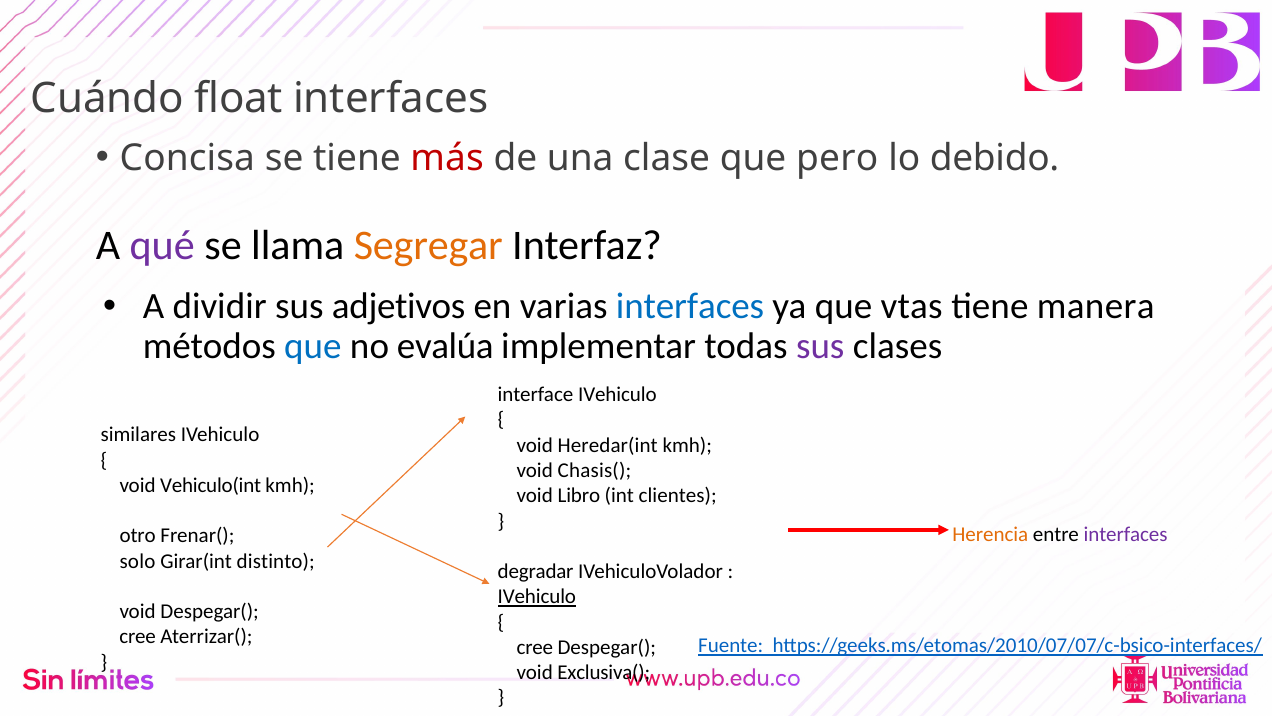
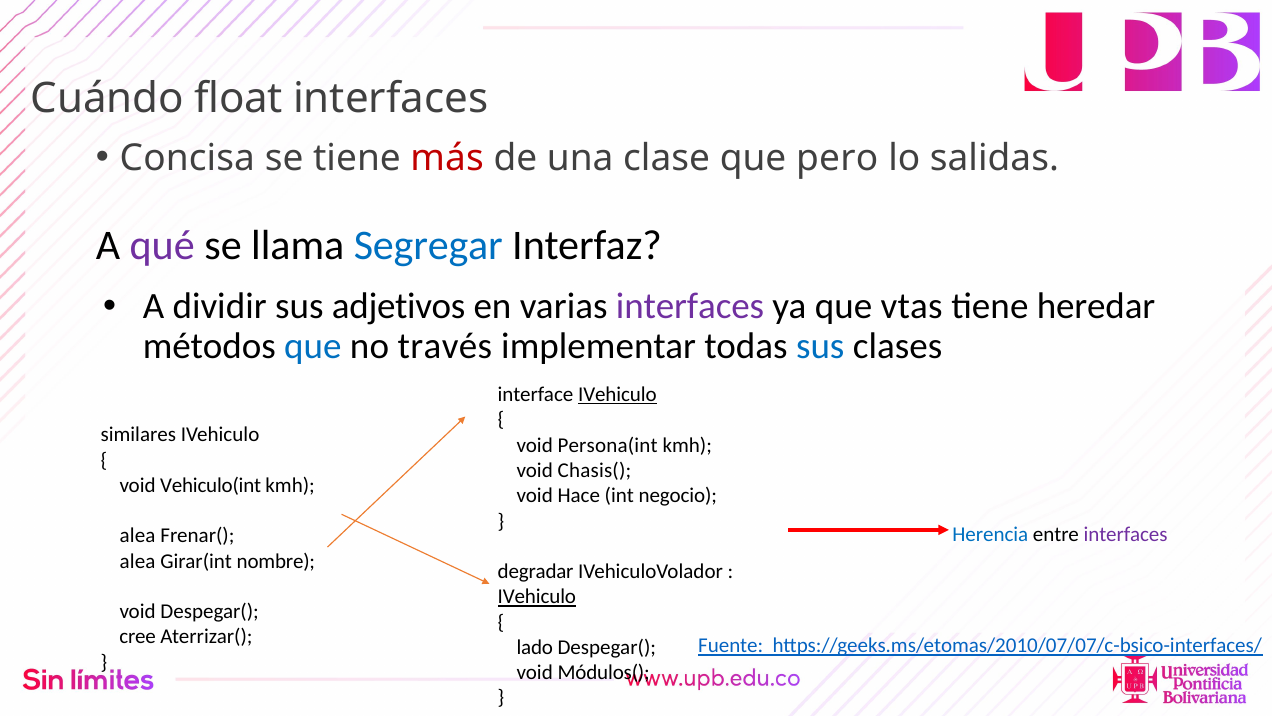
debido: debido -> salidas
Segregar colour: orange -> blue
interfaces at (690, 306) colour: blue -> purple
manera: manera -> heredar
evalúa: evalúa -> través
sus at (820, 346) colour: purple -> blue
IVehiculo at (617, 394) underline: none -> present
Heredar(int: Heredar(int -> Persona(int
Libro: Libro -> Hace
clientes: clientes -> negocio
Herencia colour: orange -> blue
otro at (138, 536): otro -> alea
solo at (137, 561): solo -> alea
distinto: distinto -> nombre
cree at (535, 647): cree -> lado
Exclusiva(: Exclusiva( -> Módulos(
